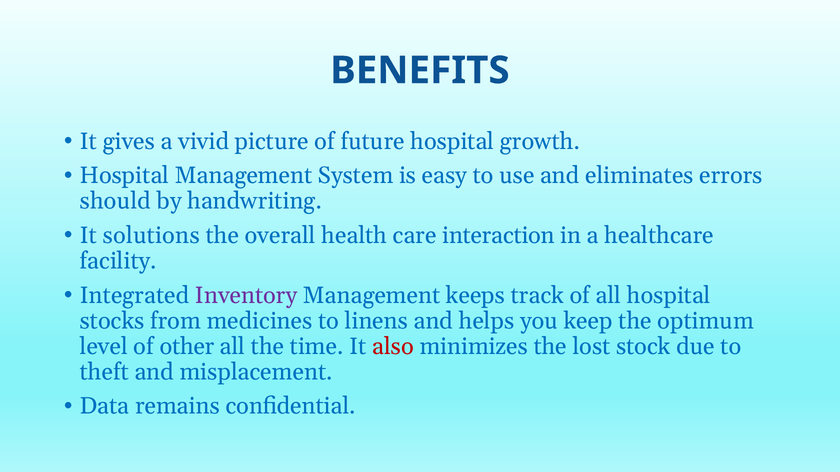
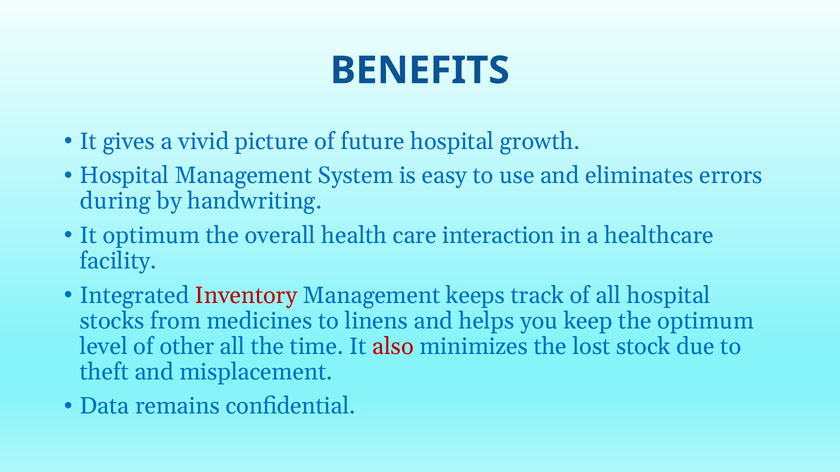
should: should -> during
It solutions: solutions -> optimum
Inventory colour: purple -> red
